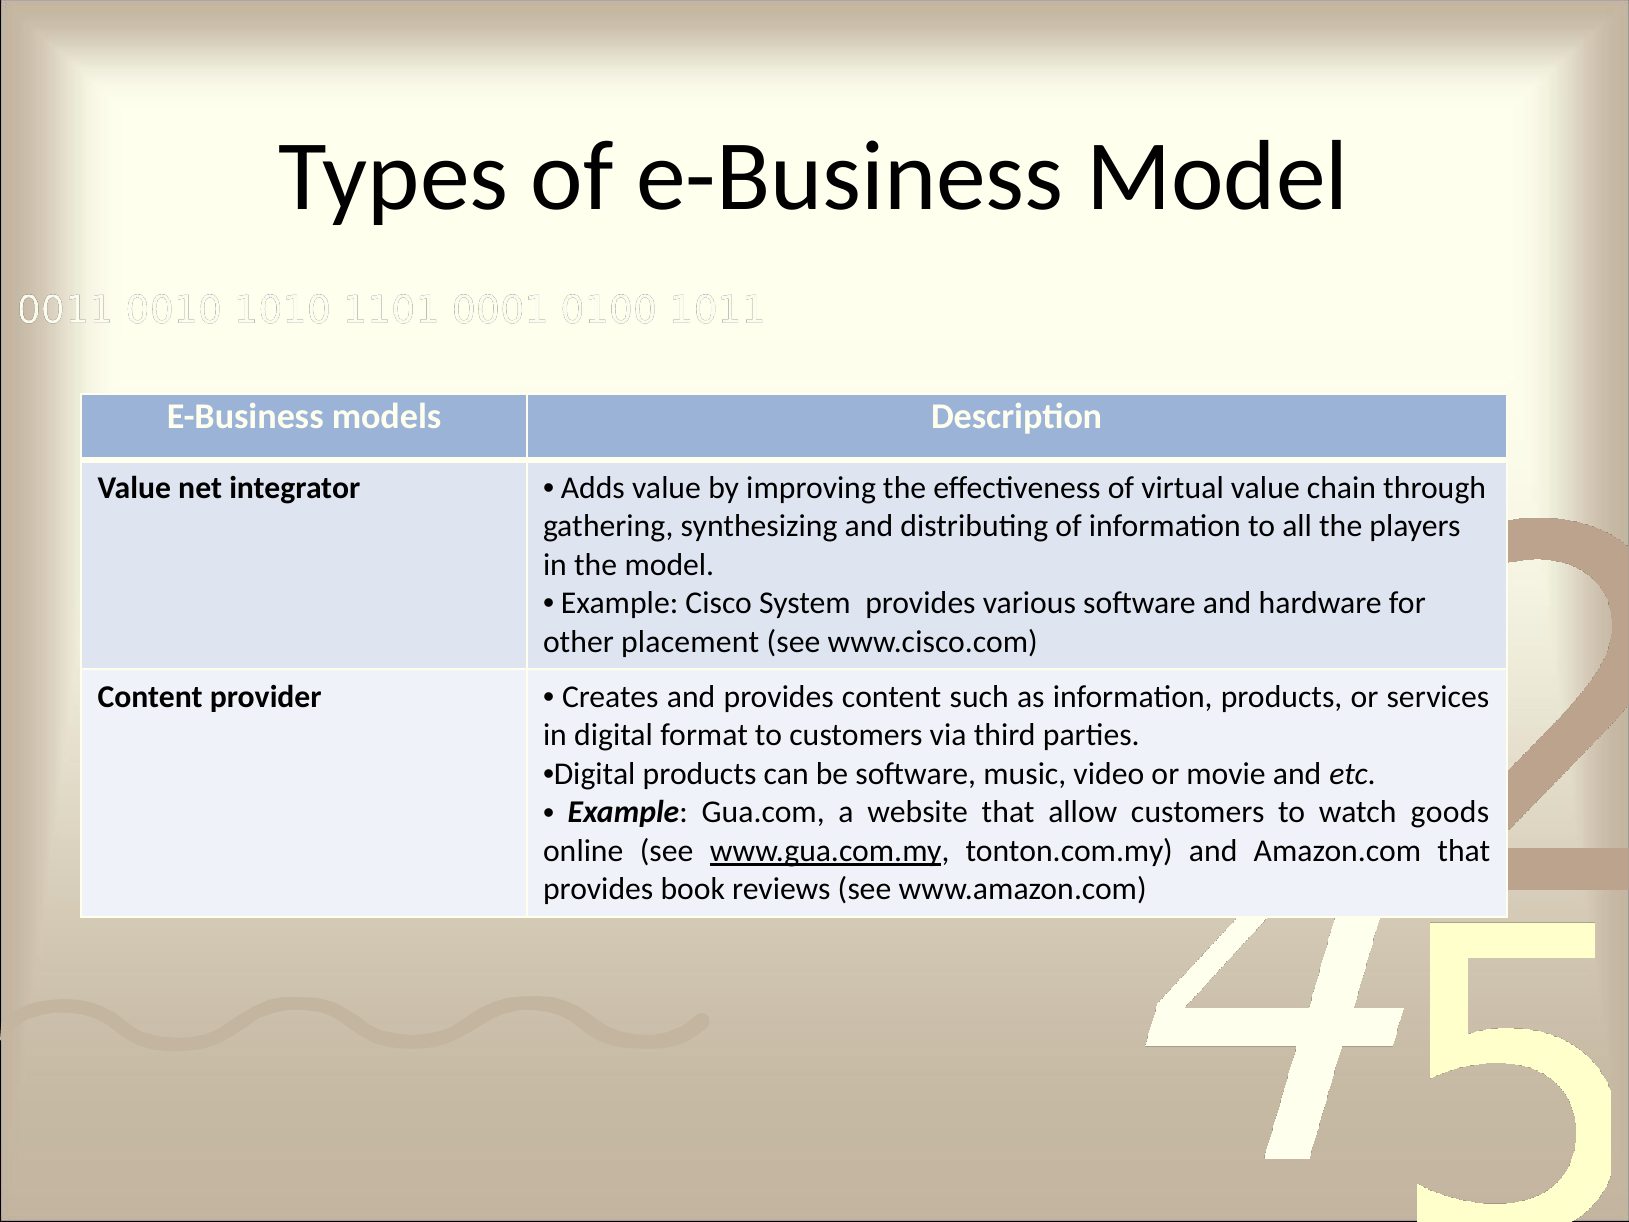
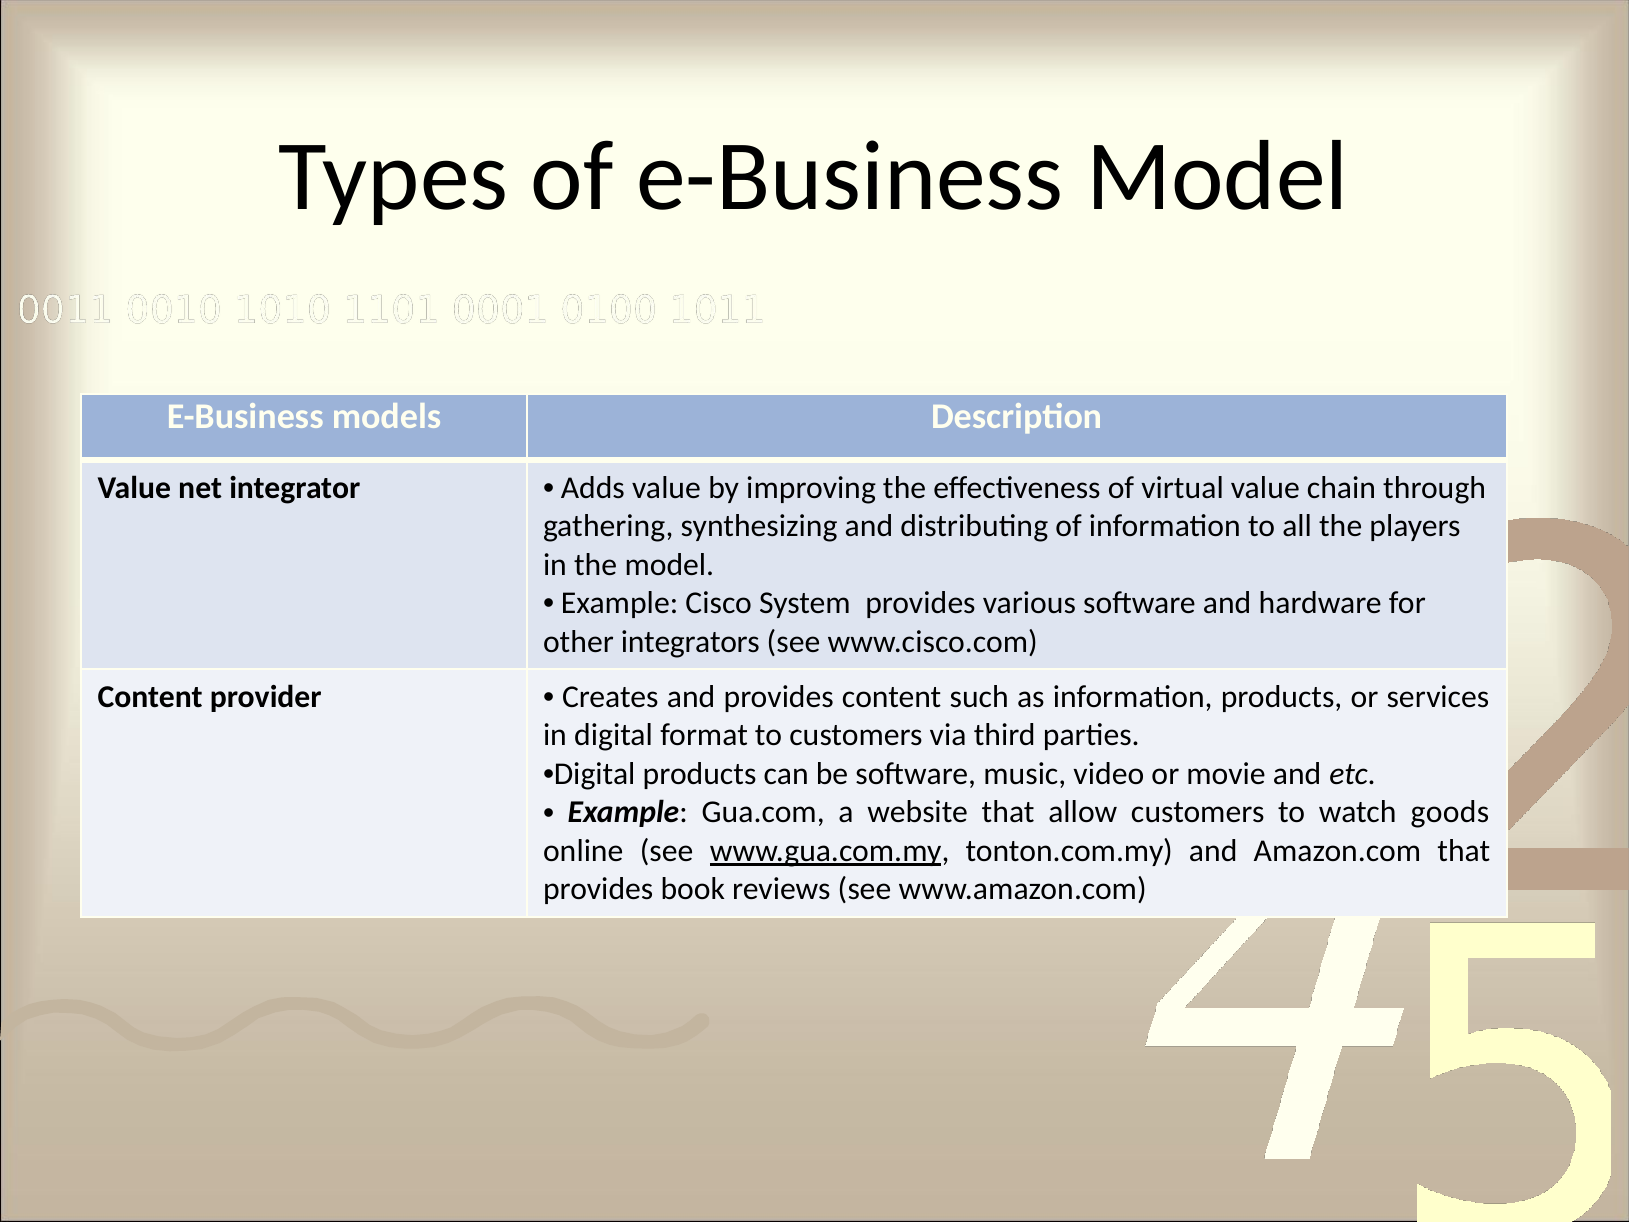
placement: placement -> integrators
